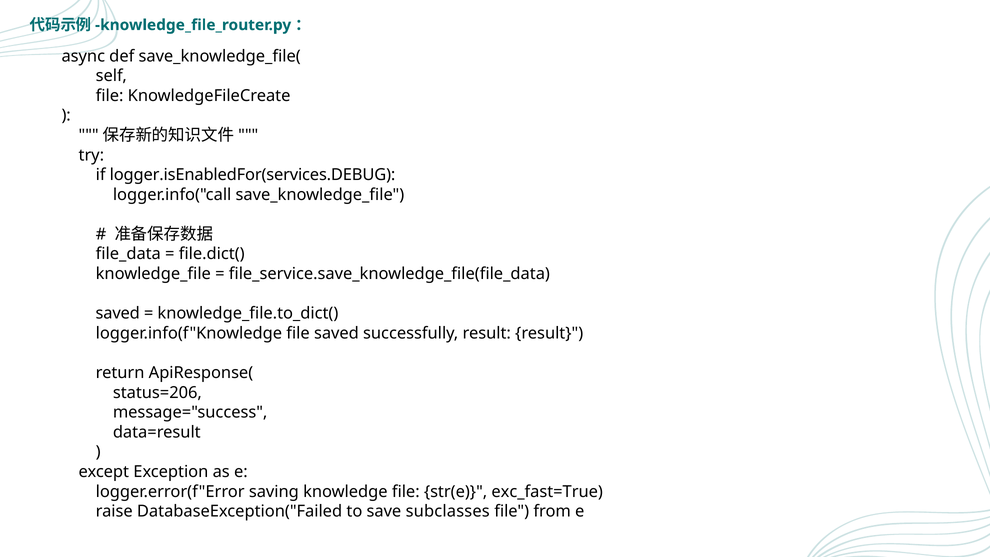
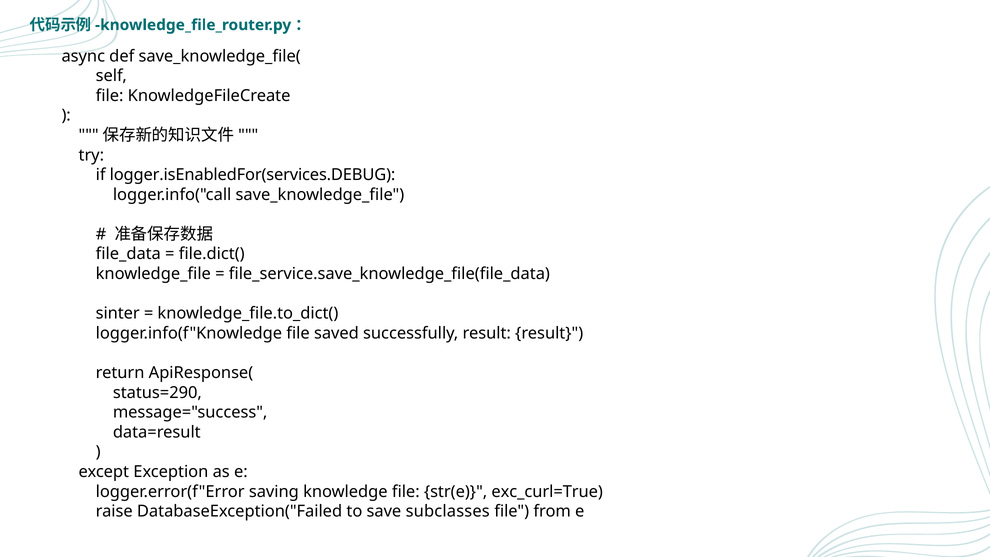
saved at (118, 313): saved -> sinter
status=206: status=206 -> status=290
exc_fast=True: exc_fast=True -> exc_curl=True
